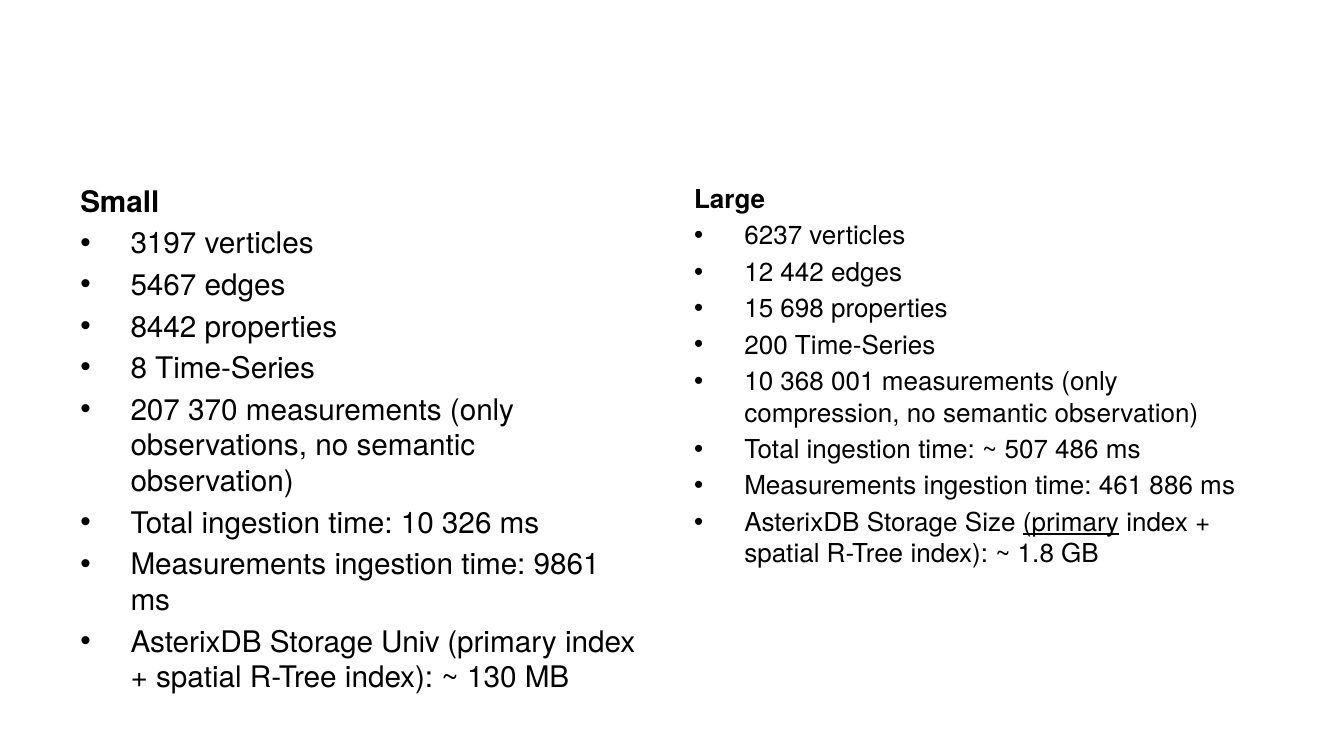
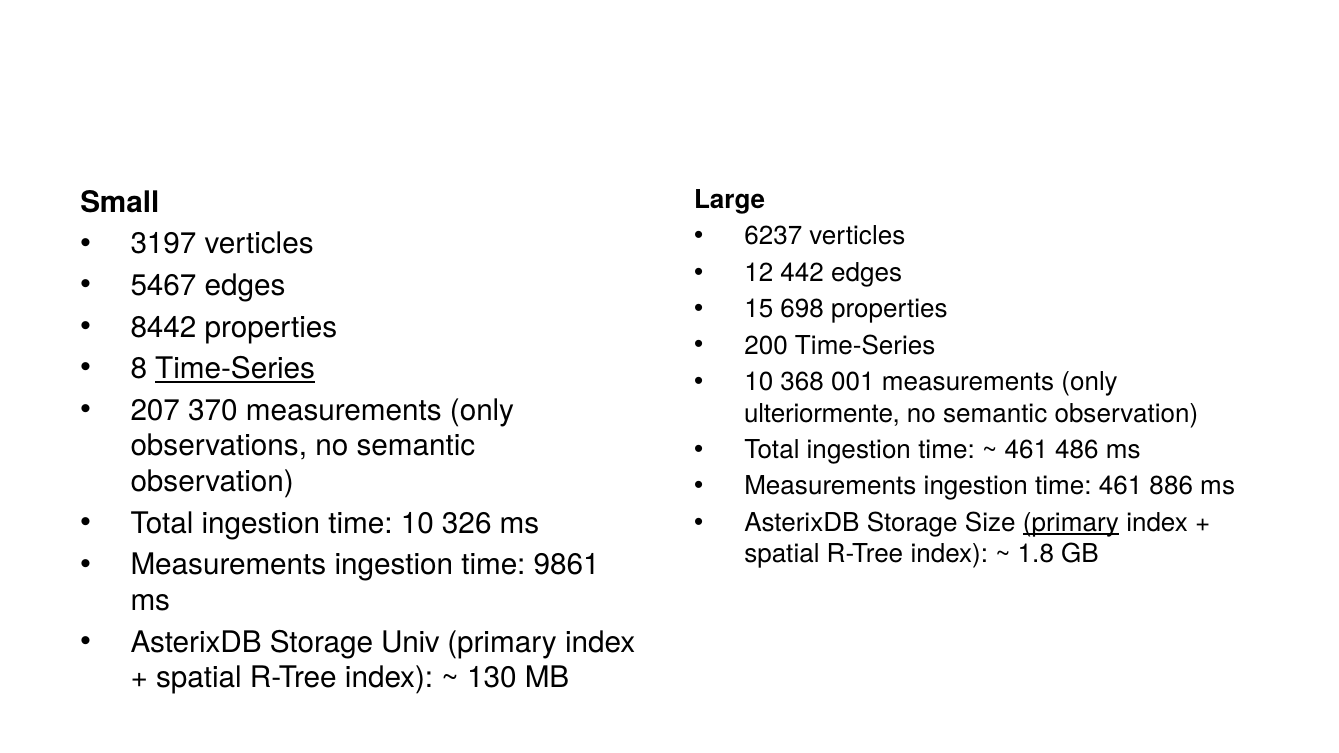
Time-Series at (235, 369) underline: none -> present
compression: compression -> ulteriormente
507 at (1026, 450): 507 -> 461
